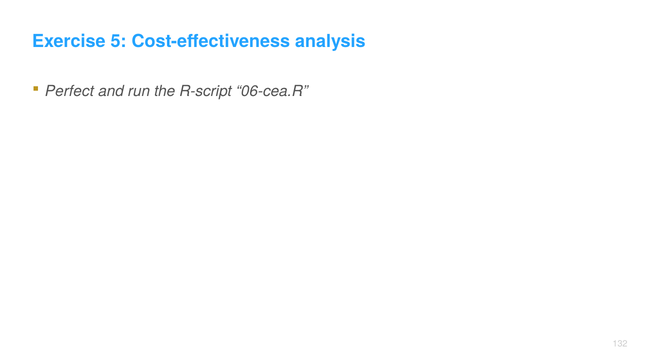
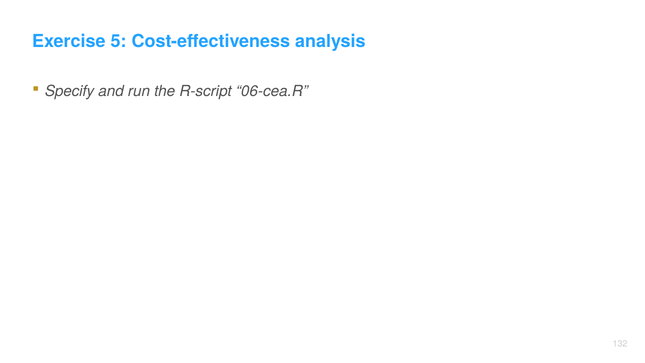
Perfect: Perfect -> Specify
